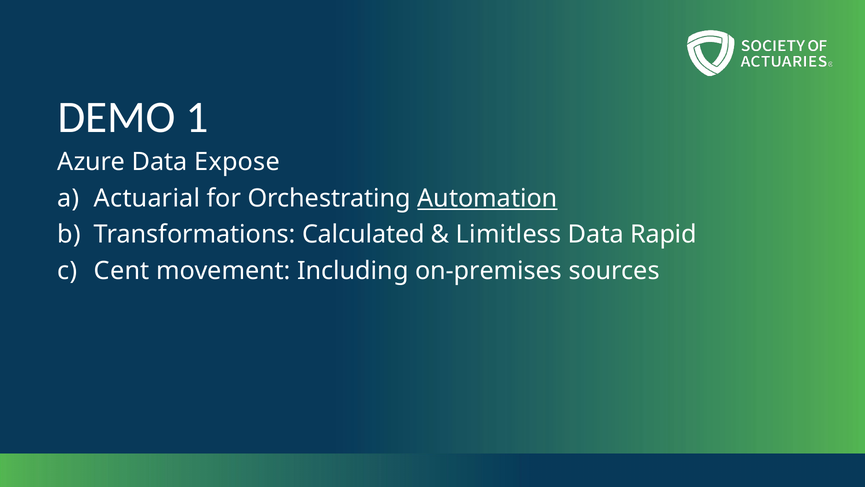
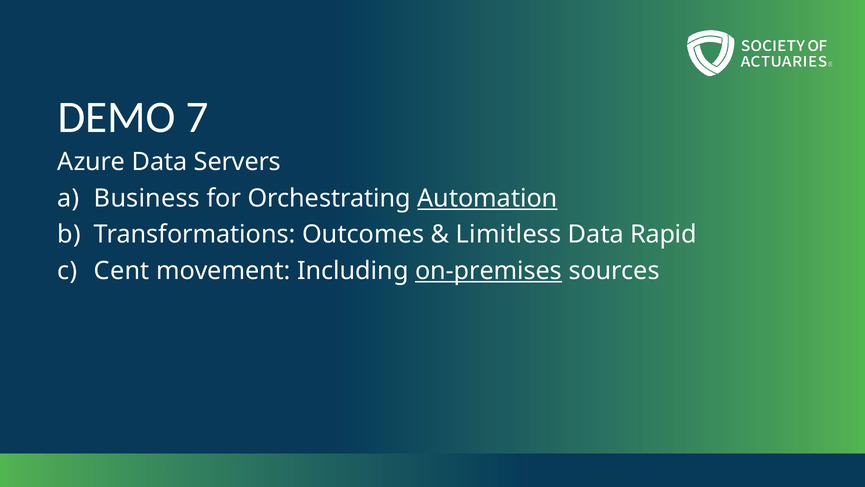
1: 1 -> 7
Expose: Expose -> Servers
Actuarial: Actuarial -> Business
Calculated: Calculated -> Outcomes
on-premises underline: none -> present
